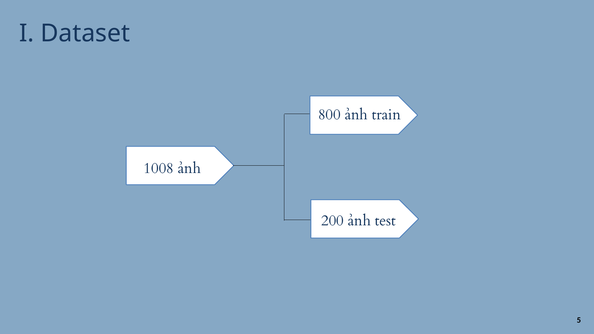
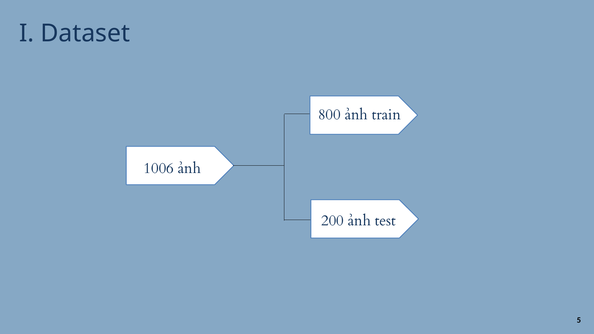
1008: 1008 -> 1006
